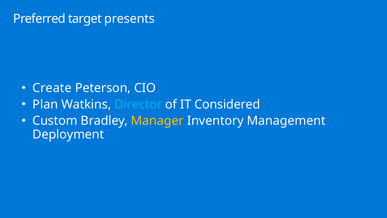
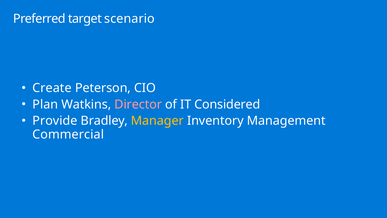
presents: presents -> scenario
Director colour: light blue -> pink
Custom: Custom -> Provide
Deployment: Deployment -> Commercial
